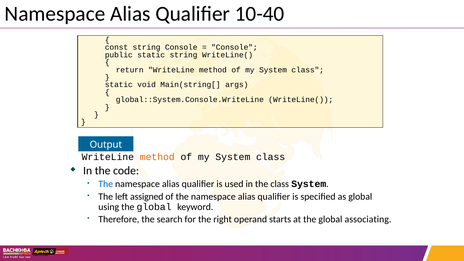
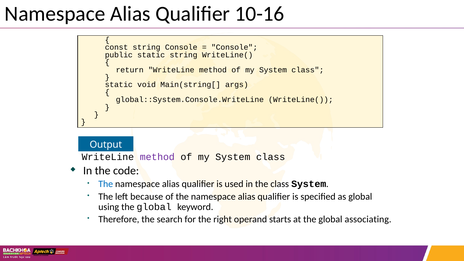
10-40: 10-40 -> 10-16
method at (157, 157) colour: orange -> purple
assigned: assigned -> because
